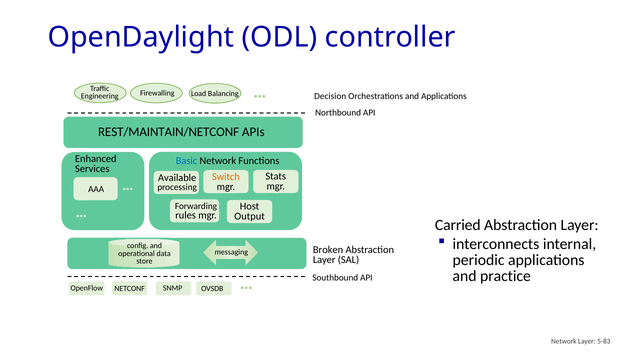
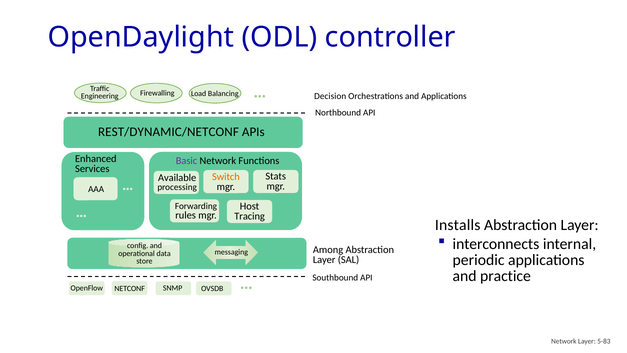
REST/MAINTAIN/NETCONF: REST/MAINTAIN/NETCONF -> REST/DYNAMIC/NETCONF
Basic colour: blue -> purple
Output: Output -> Tracing
Carried: Carried -> Installs
Broken: Broken -> Among
